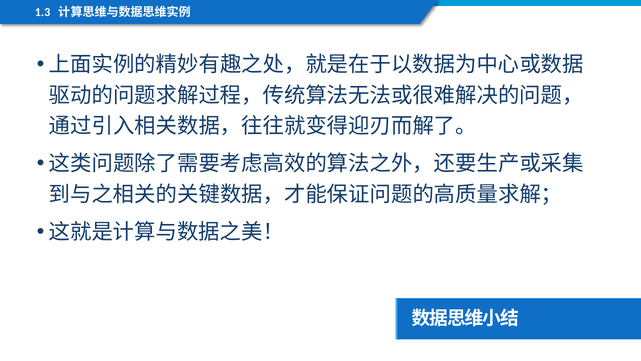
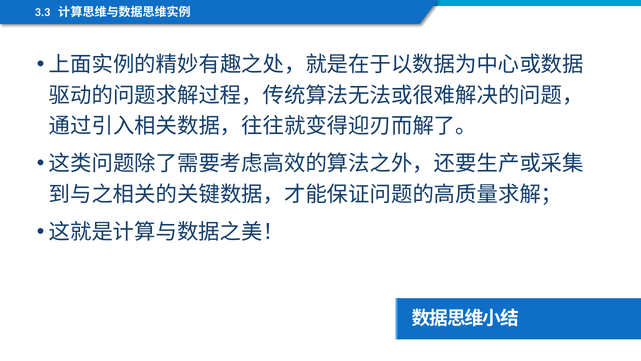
1.3: 1.3 -> 3.3
